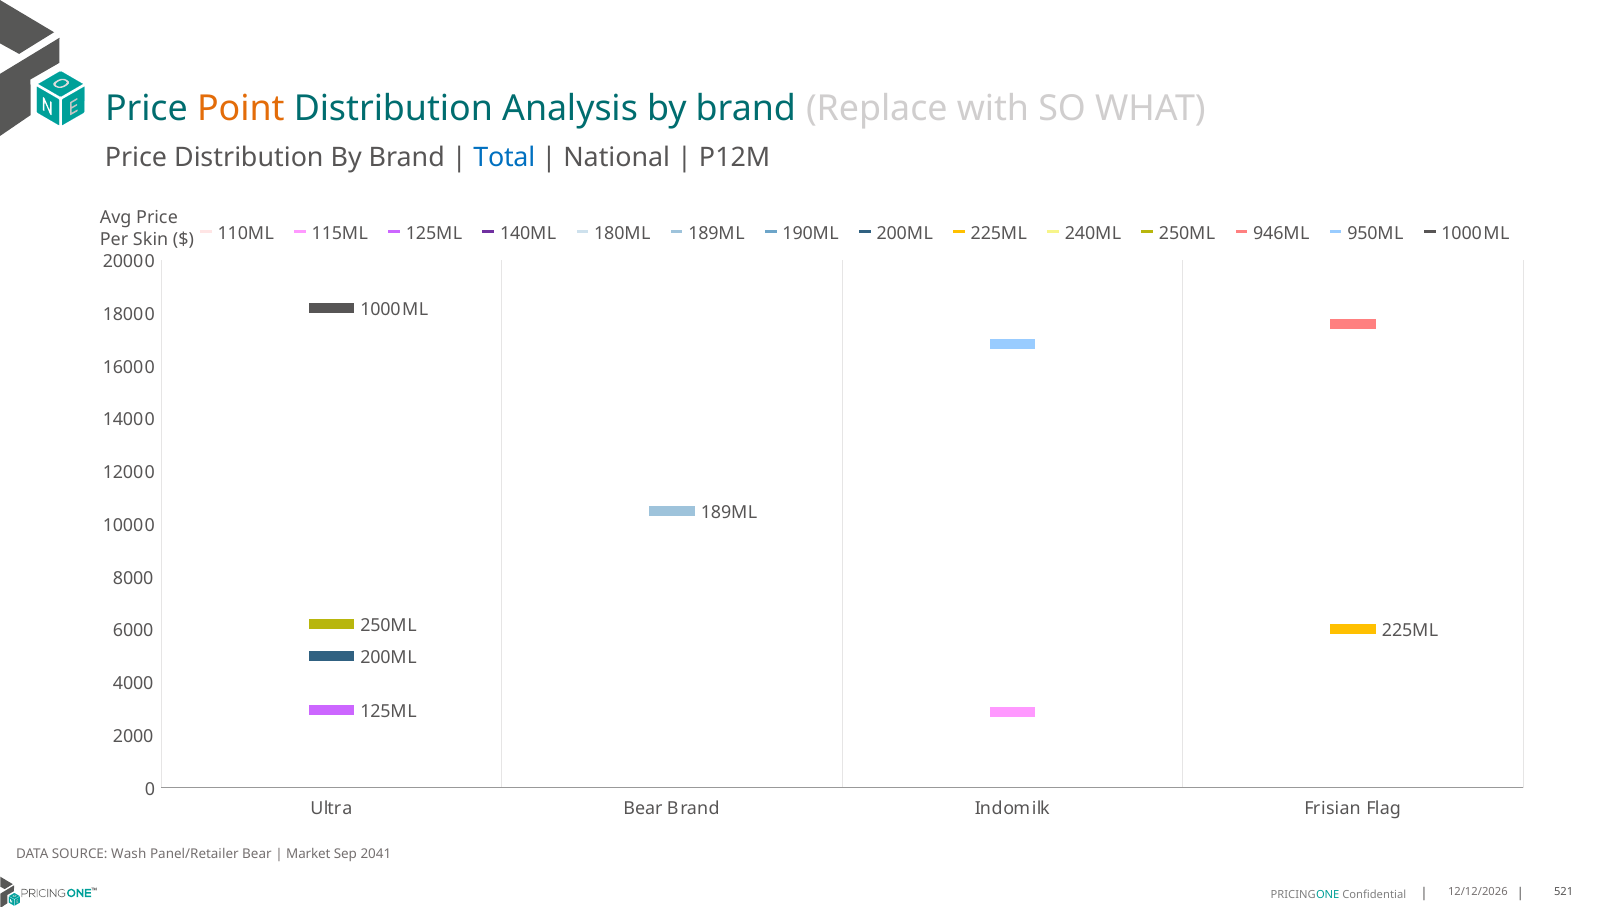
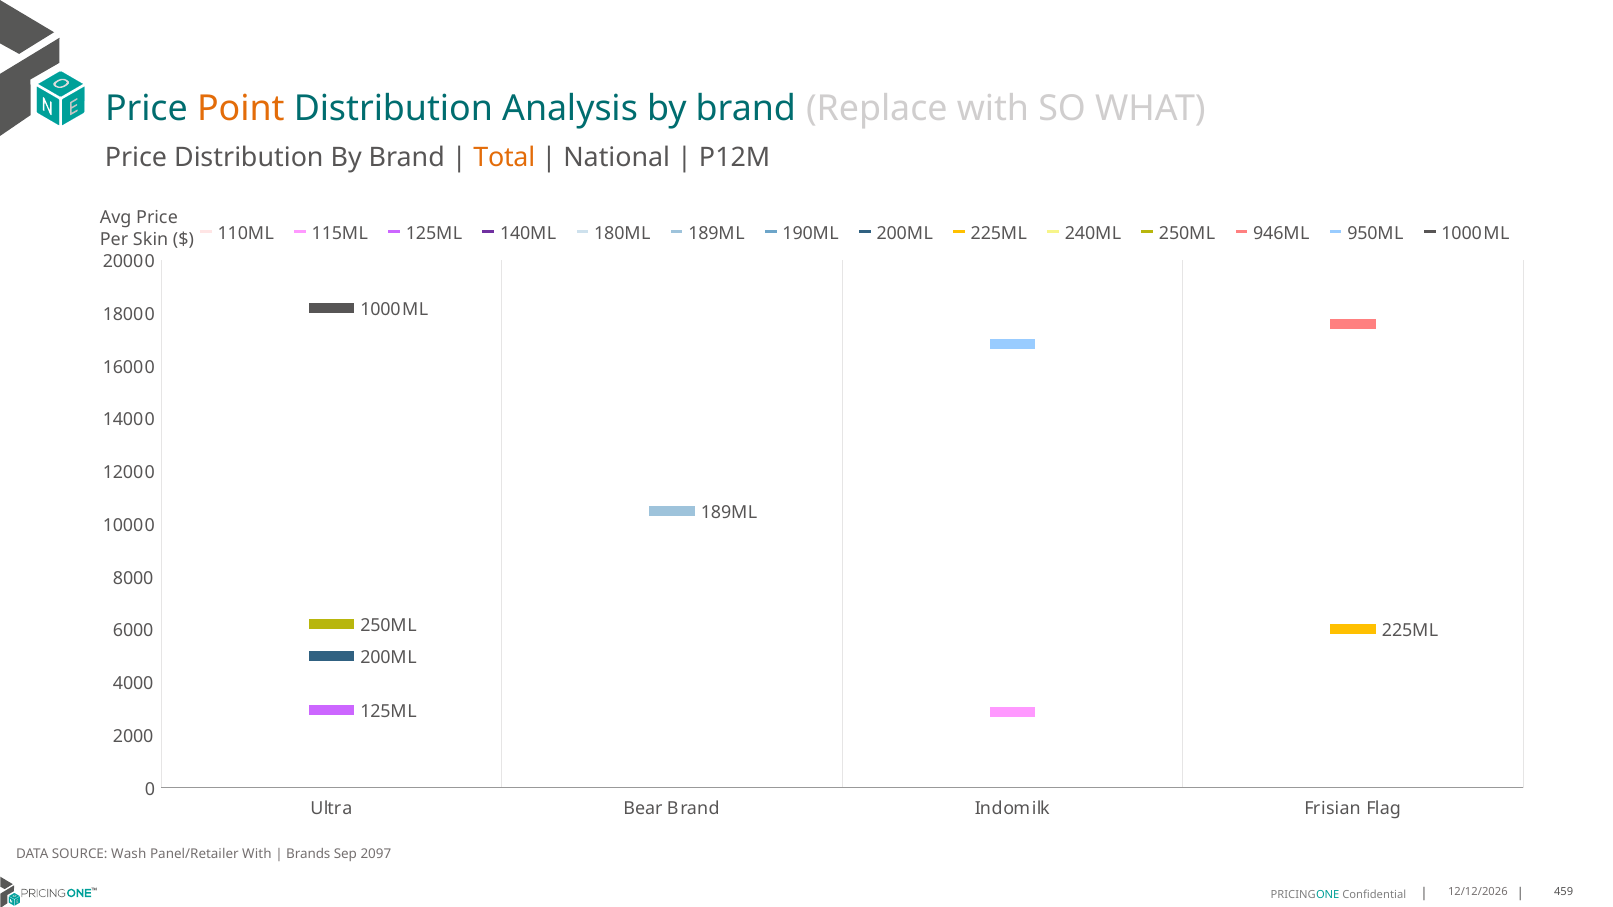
Total colour: blue -> orange
Panel/Retailer Bear: Bear -> With
Market: Market -> Brands
2041: 2041 -> 2097
521: 521 -> 459
